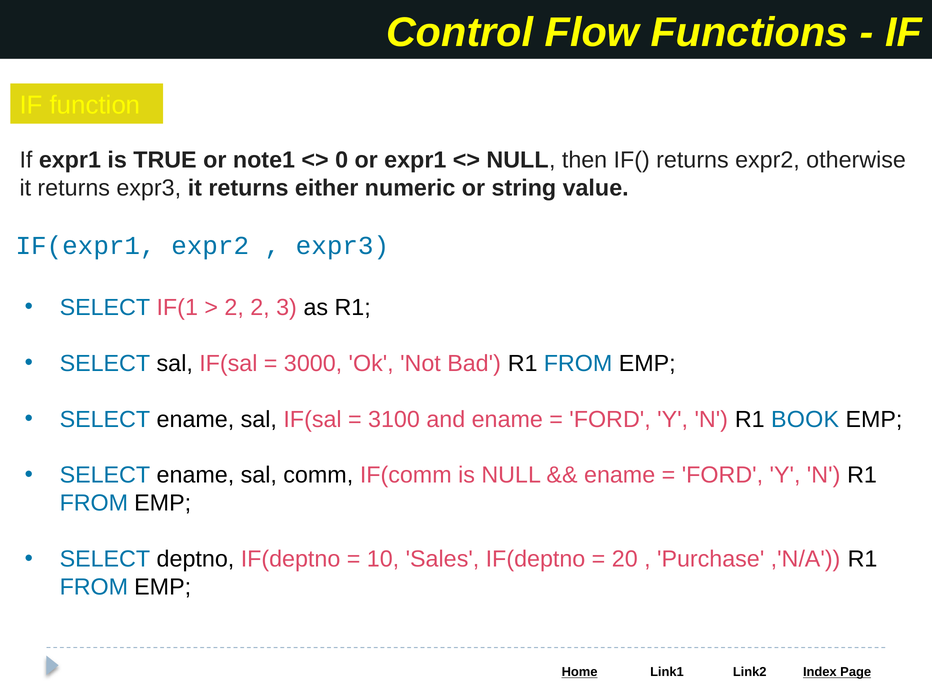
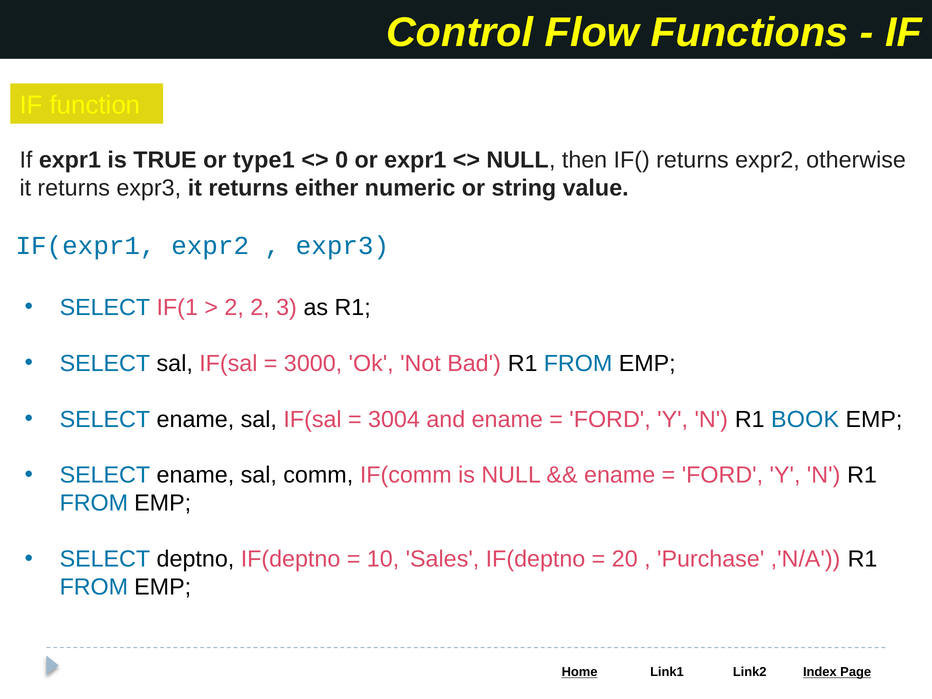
note1: note1 -> type1
3100: 3100 -> 3004
